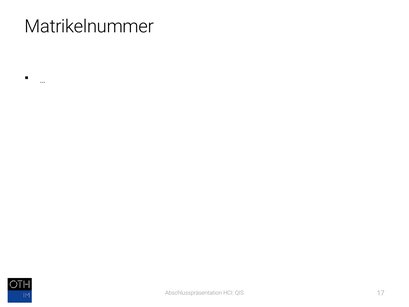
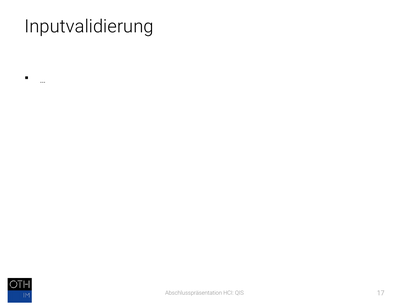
Matrikelnummer: Matrikelnummer -> Inputvalidierung
